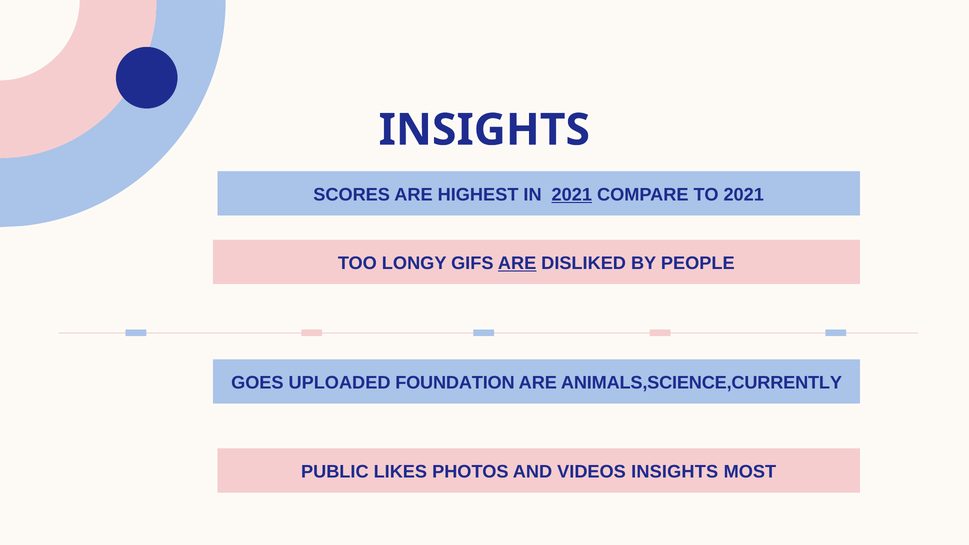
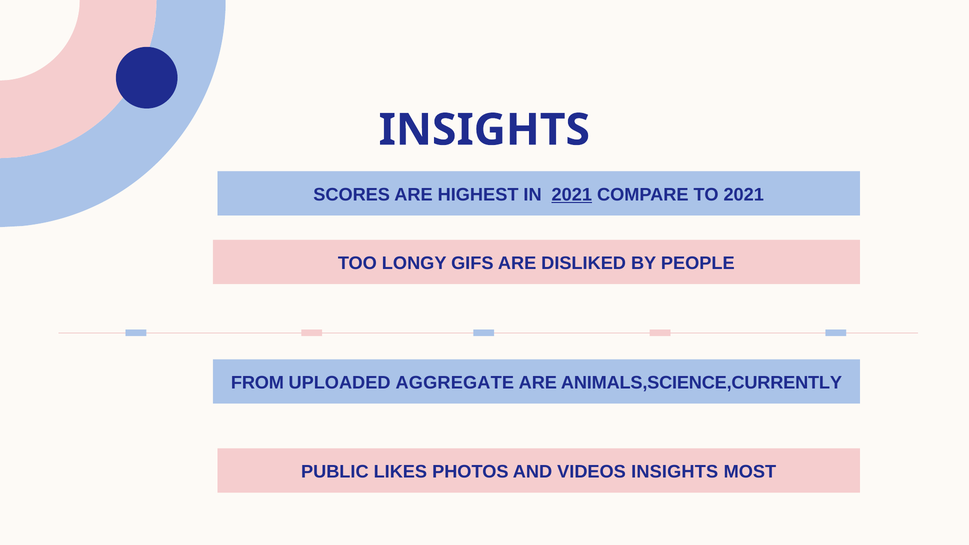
ARE at (517, 263) underline: present -> none
GOES: GOES -> FROM
FOUNDATION: FOUNDATION -> AGGREGATE
